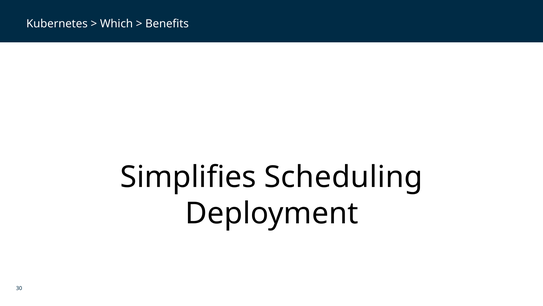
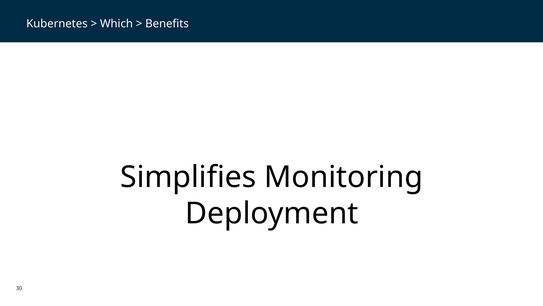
Scheduling: Scheduling -> Monitoring
